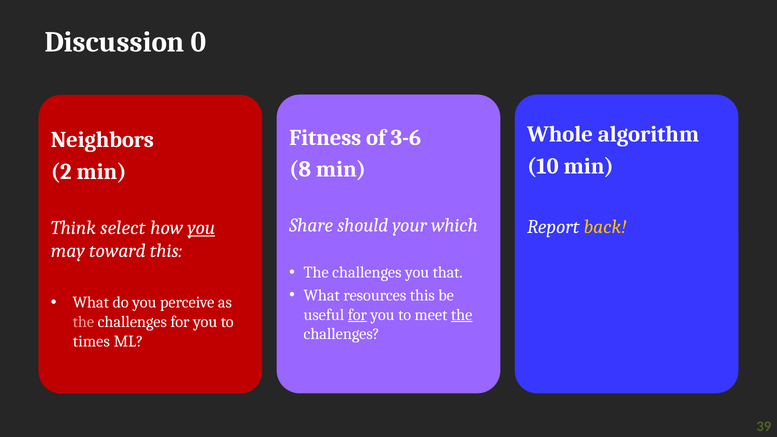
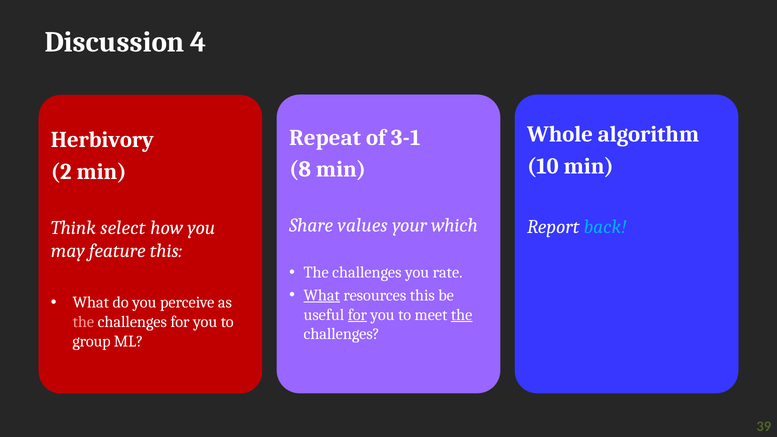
0: 0 -> 4
Fitness: Fitness -> Repeat
3-6: 3-6 -> 3-1
Neighbors: Neighbors -> Herbivory
should: should -> values
back colour: yellow -> light blue
you at (201, 228) underline: present -> none
toward: toward -> feature
that: that -> rate
What at (322, 295) underline: none -> present
times: times -> group
